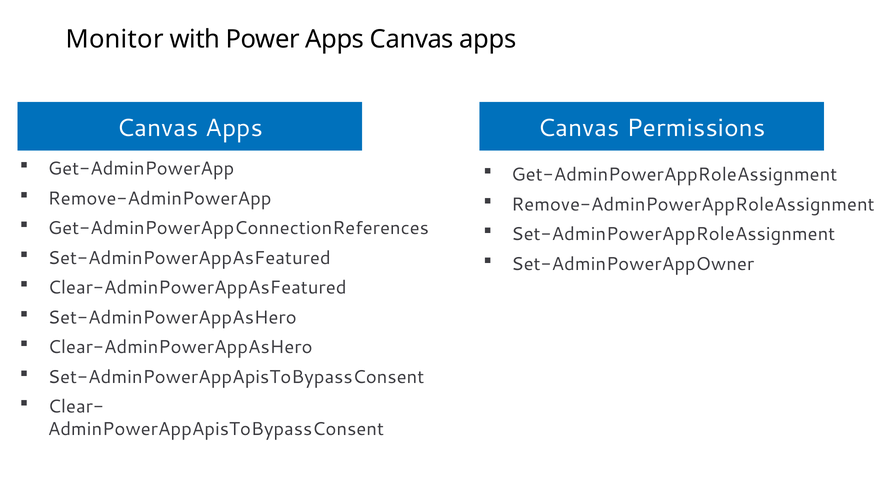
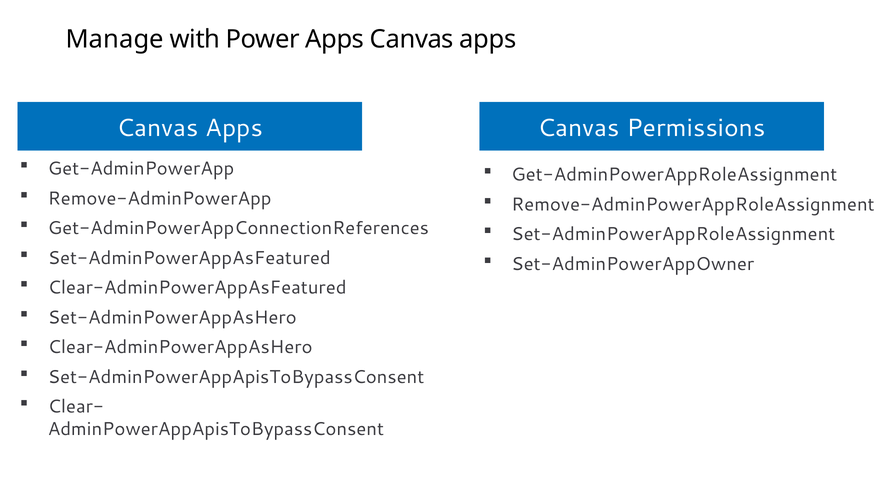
Monitor: Monitor -> Manage
